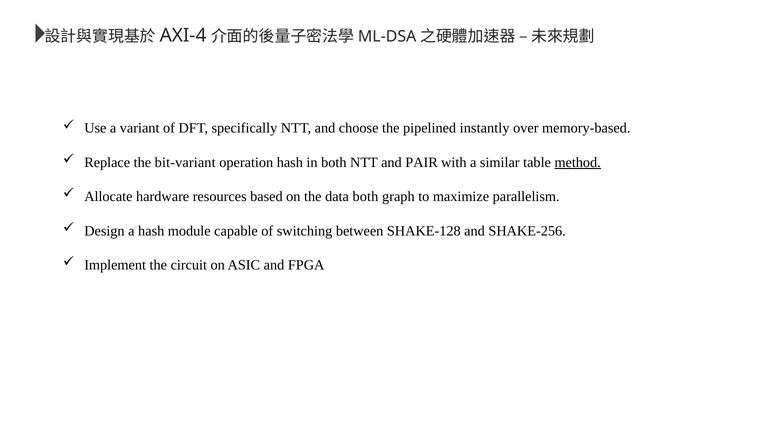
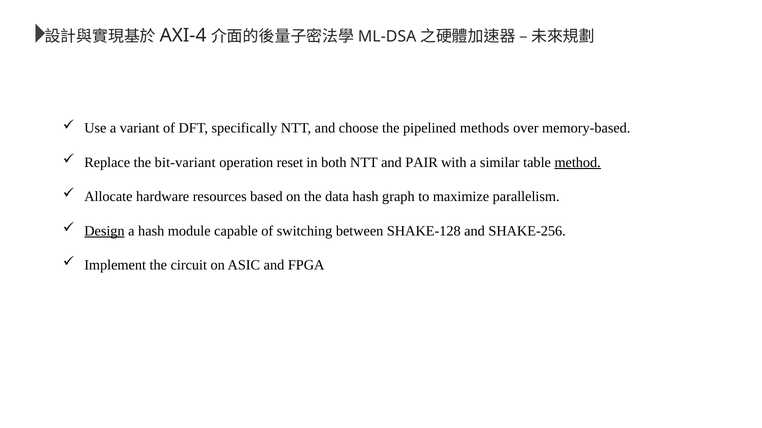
instantly: instantly -> methods
operation hash: hash -> reset
data both: both -> hash
Design underline: none -> present
